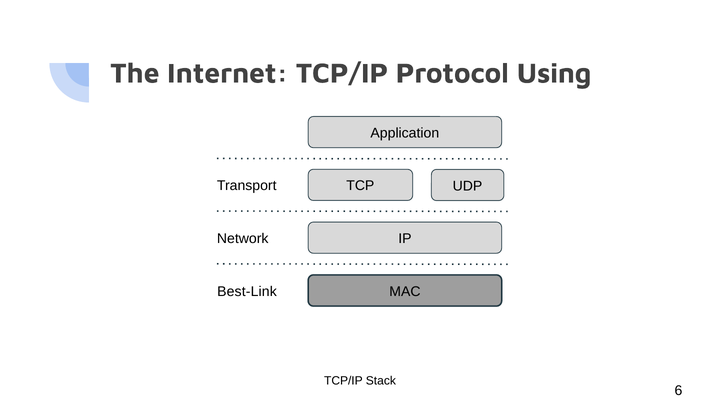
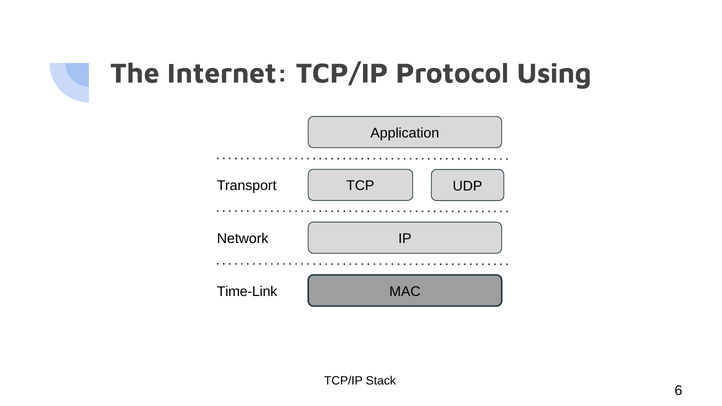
Best-Link: Best-Link -> Time-Link
